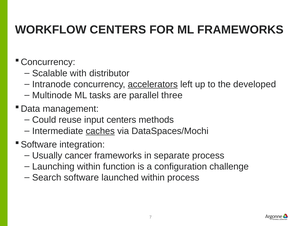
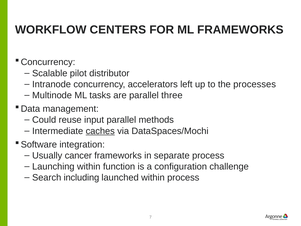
with: with -> pilot
accelerators underline: present -> none
developed: developed -> processes
input centers: centers -> parallel
software: software -> including
